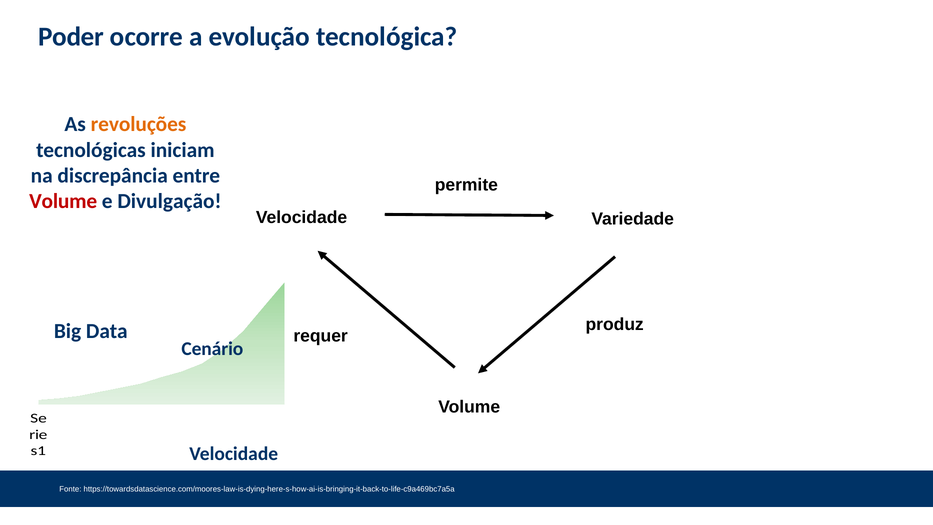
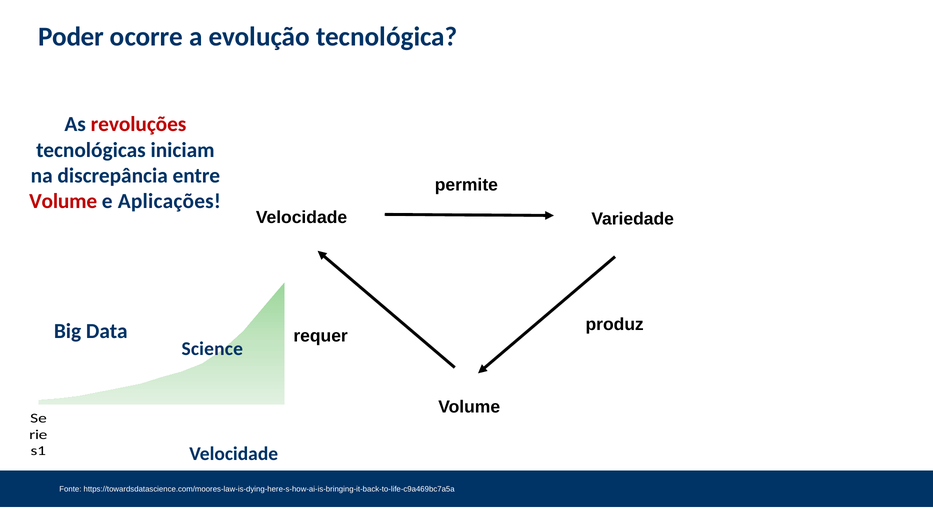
revoluções colour: orange -> red
e Divulgação: Divulgação -> Aplicações
Cenário: Cenário -> Science
